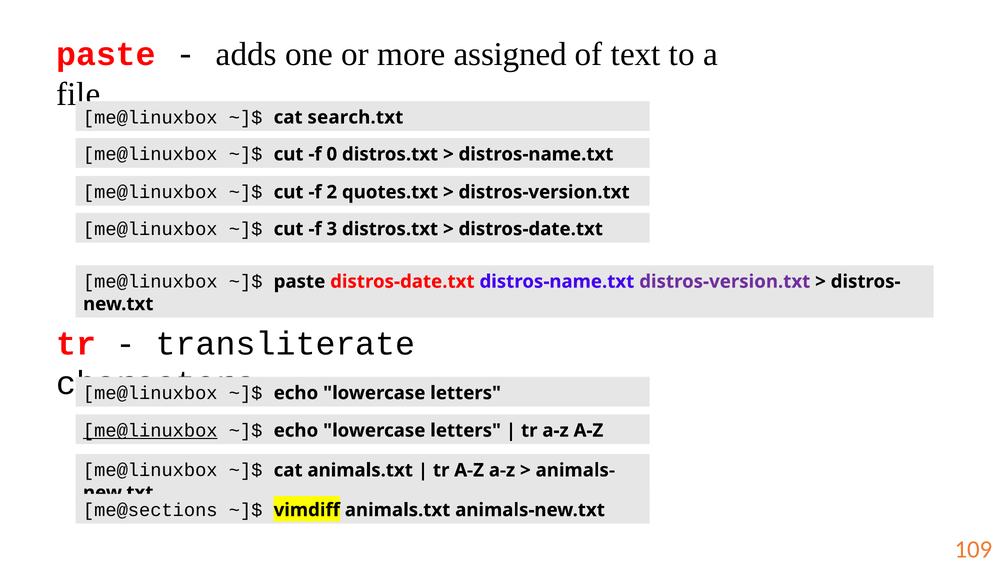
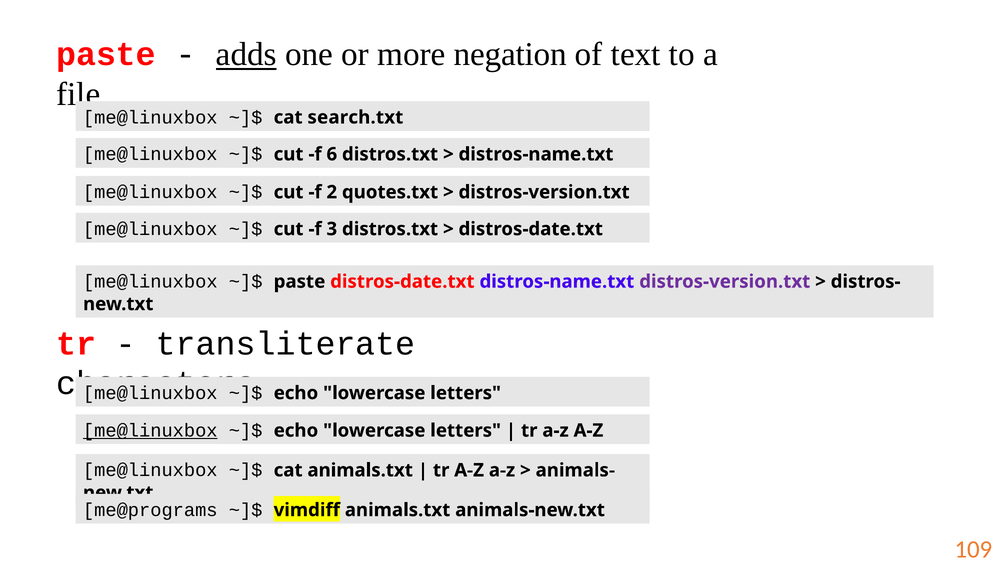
adds underline: none -> present
assigned: assigned -> negation
0: 0 -> 6
me@sections: me@sections -> me@programs
